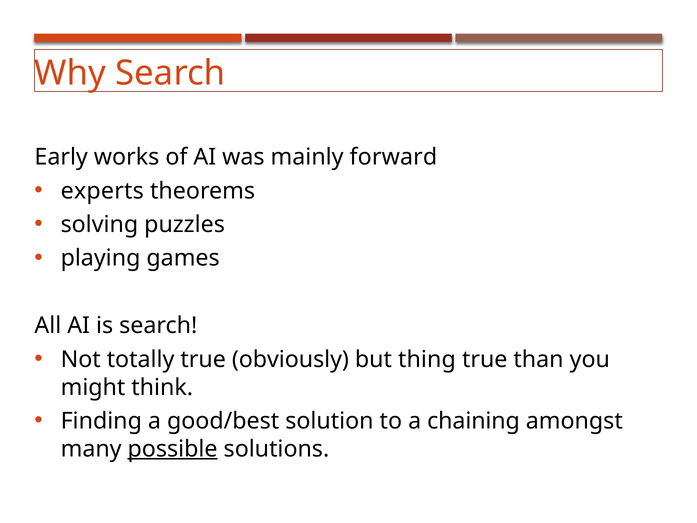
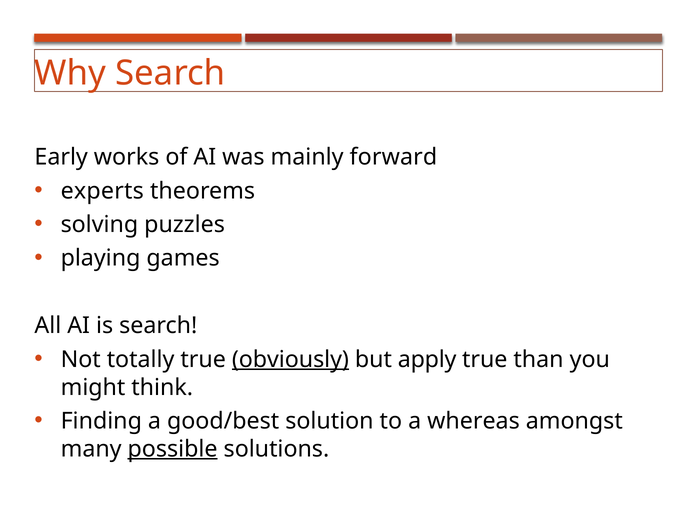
obviously underline: none -> present
thing: thing -> apply
chaining: chaining -> whereas
